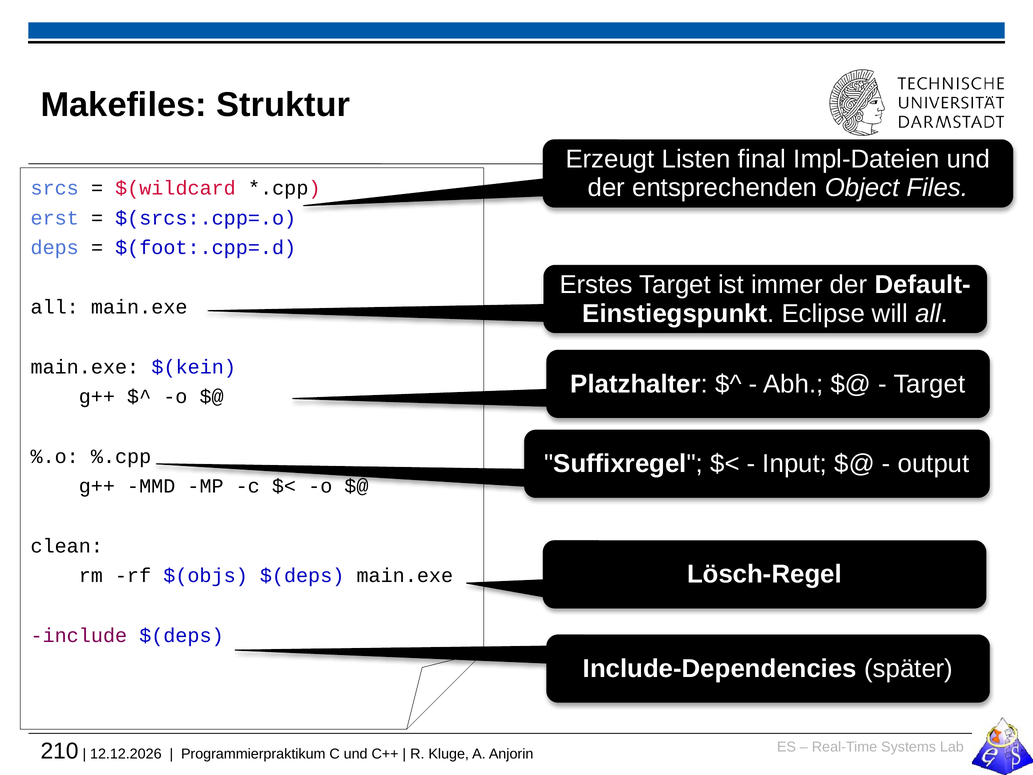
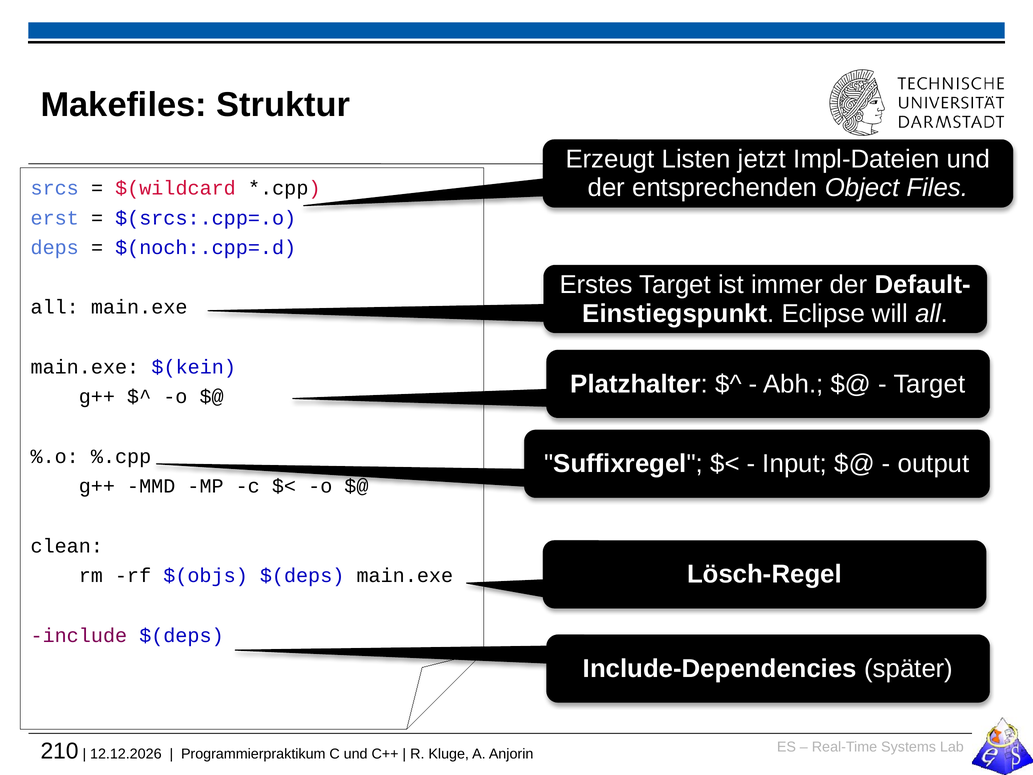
final: final -> jetzt
$(foot:.cpp=.d: $(foot:.cpp=.d -> $(noch:.cpp=.d
